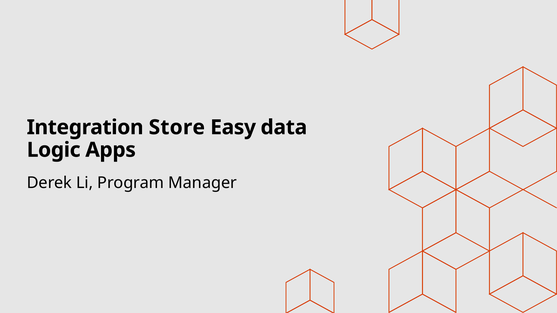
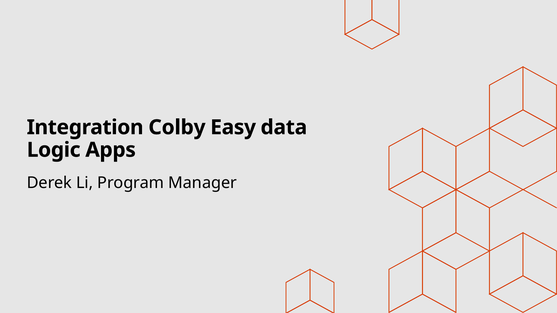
Store: Store -> Colby
